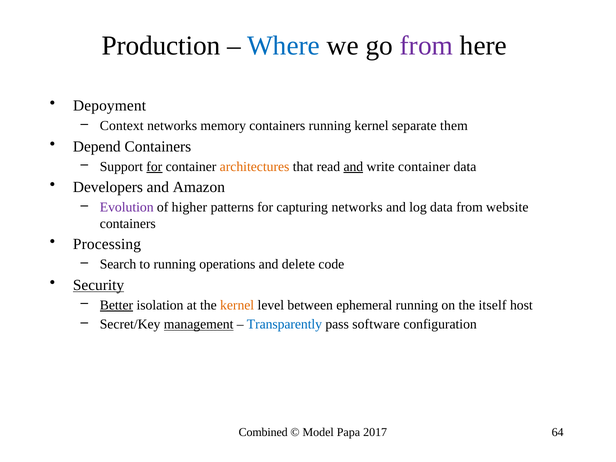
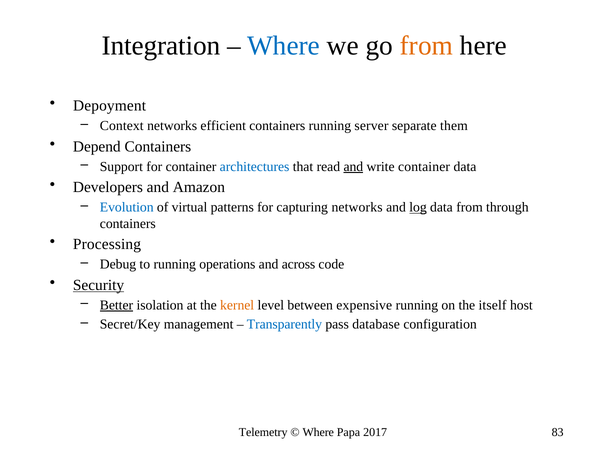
Production: Production -> Integration
from at (426, 46) colour: purple -> orange
memory: memory -> efficient
running kernel: kernel -> server
for at (154, 167) underline: present -> none
architectures colour: orange -> blue
Evolution colour: purple -> blue
higher: higher -> virtual
log underline: none -> present
website: website -> through
Search: Search -> Debug
delete: delete -> across
ephemeral: ephemeral -> expensive
management underline: present -> none
software: software -> database
Combined: Combined -> Telemetry
Model at (318, 432): Model -> Where
64: 64 -> 83
